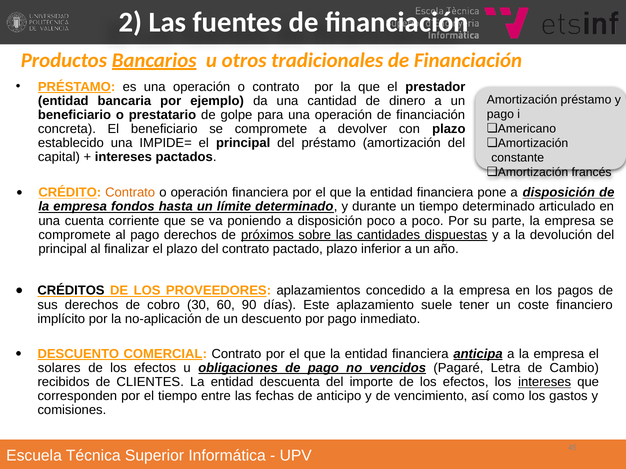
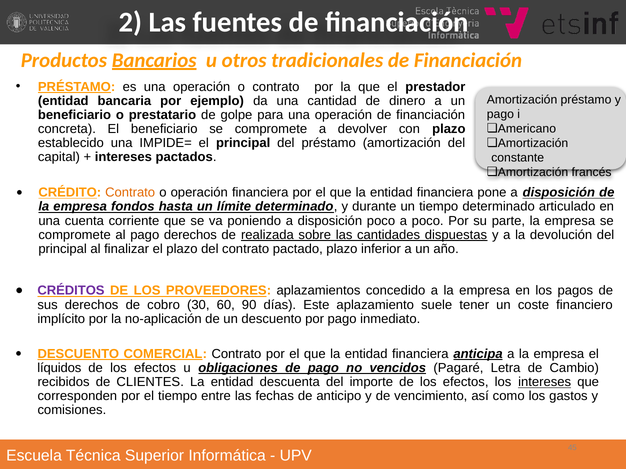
próximos: próximos -> realizada
CRÉDITOS colour: black -> purple
solares: solares -> líquidos
